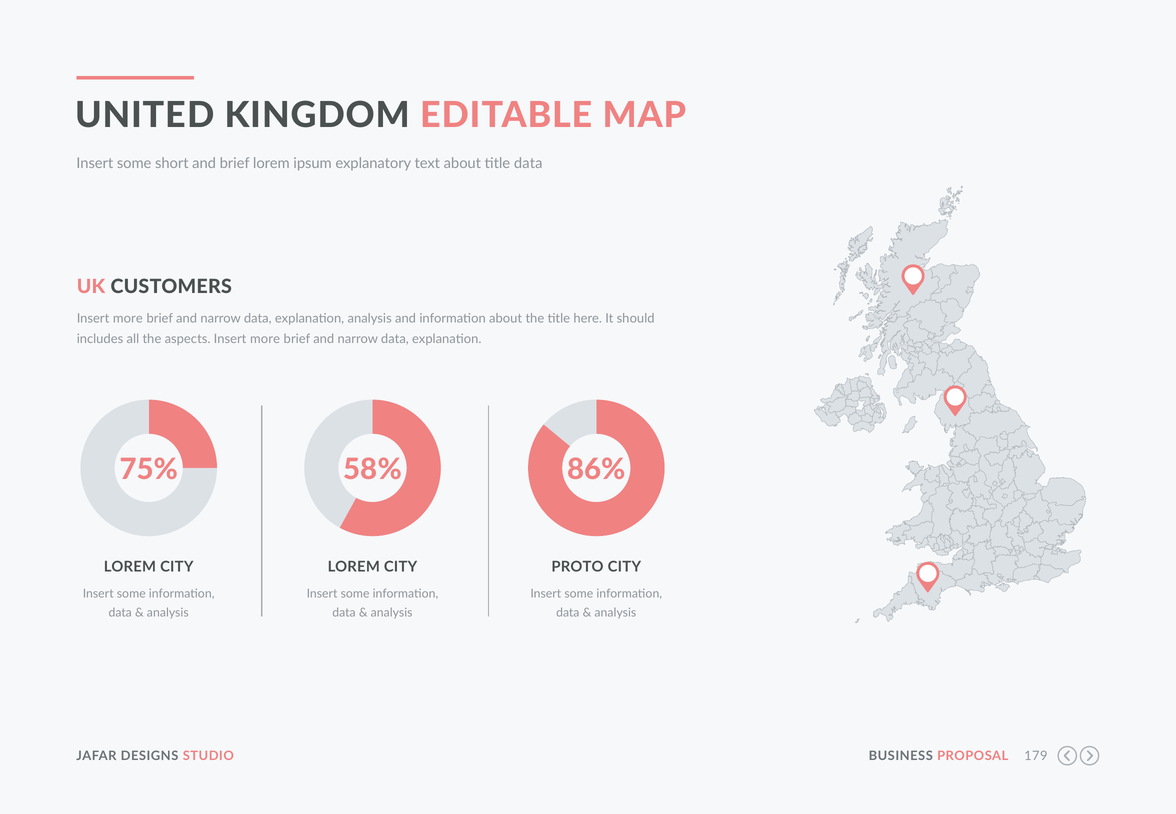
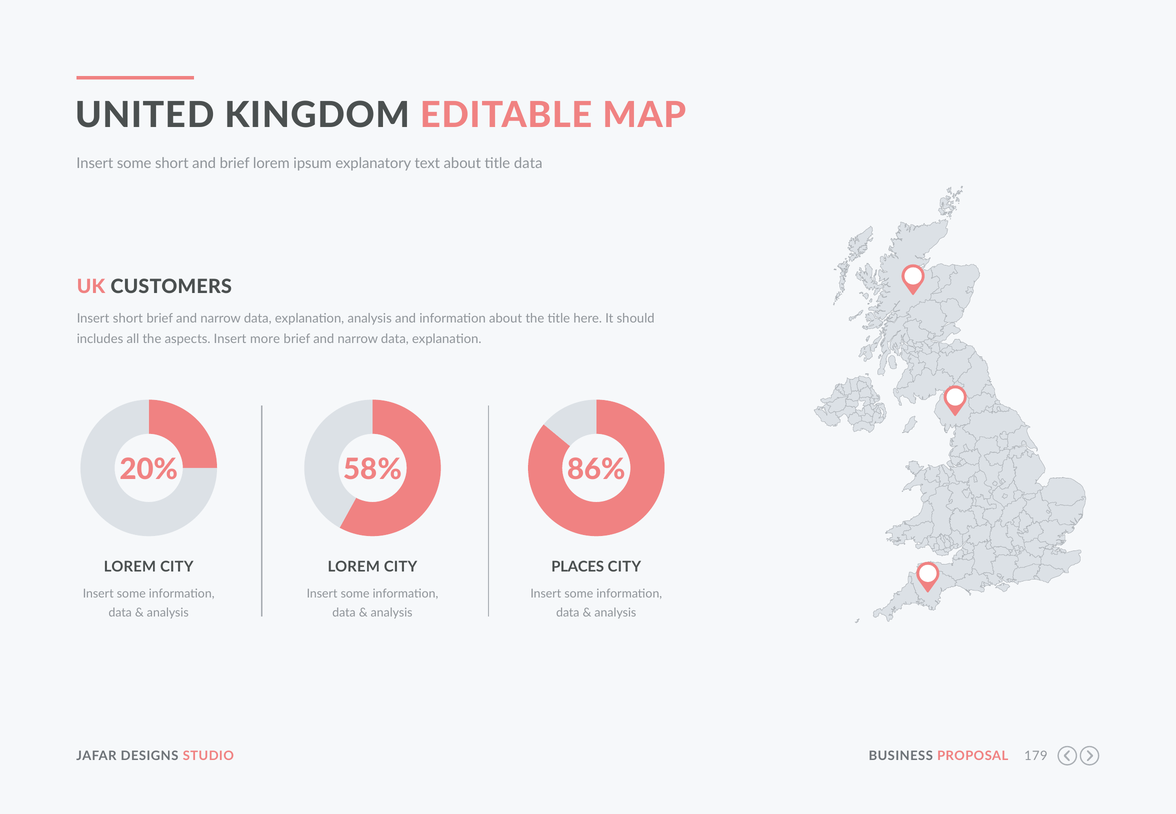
more at (128, 319): more -> short
75%: 75% -> 20%
PROTO: PROTO -> PLACES
